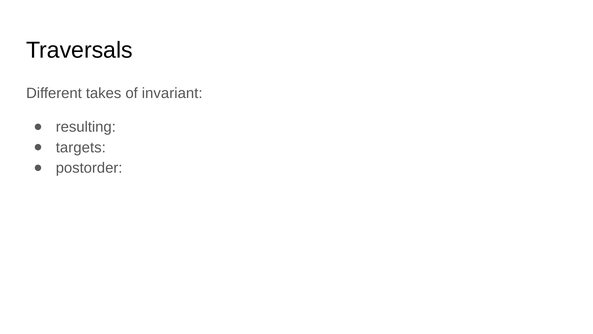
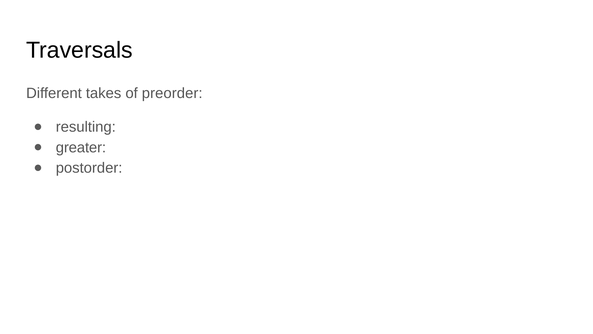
invariant: invariant -> preorder
targets: targets -> greater
